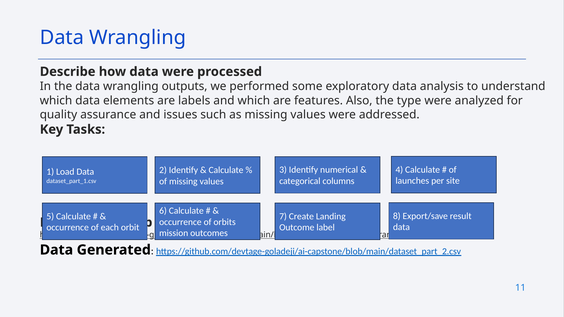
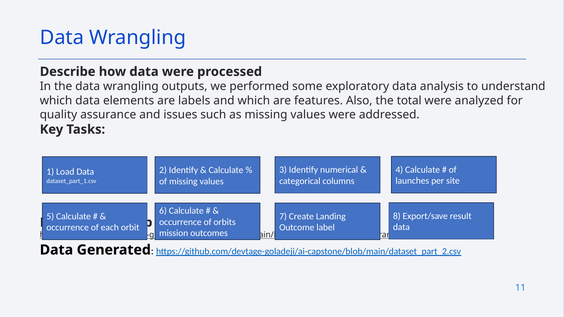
type: type -> total
